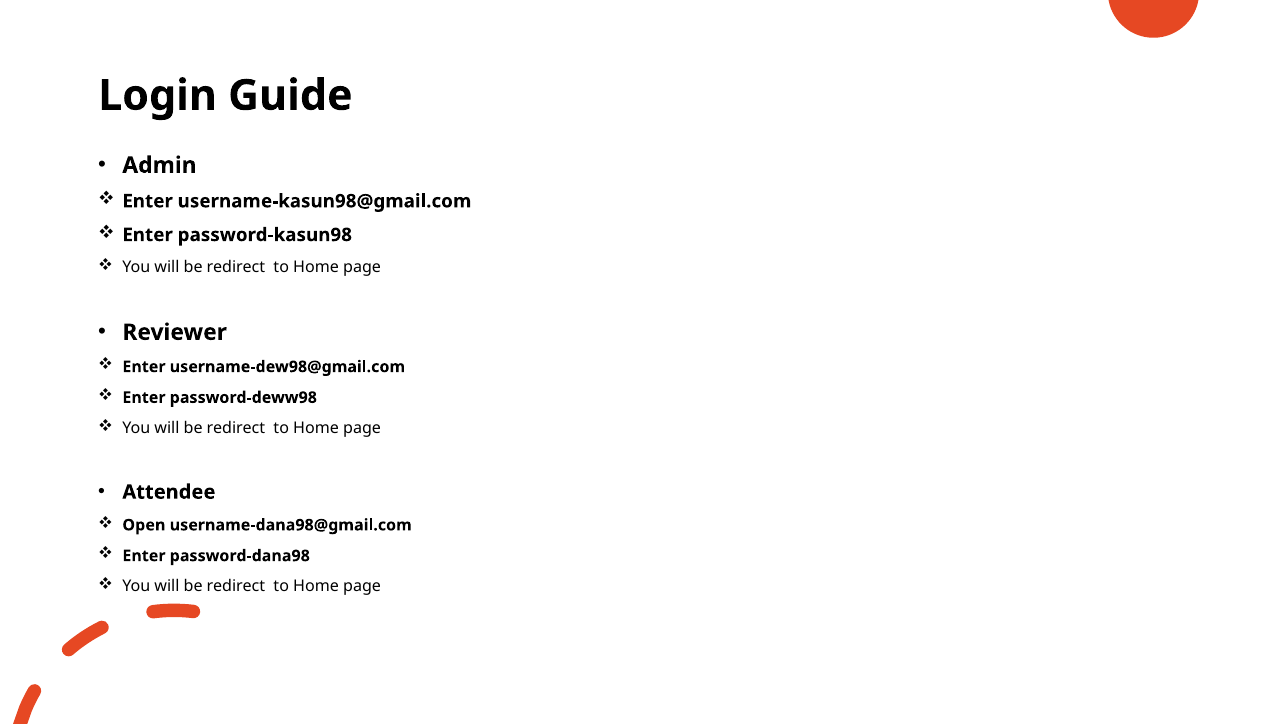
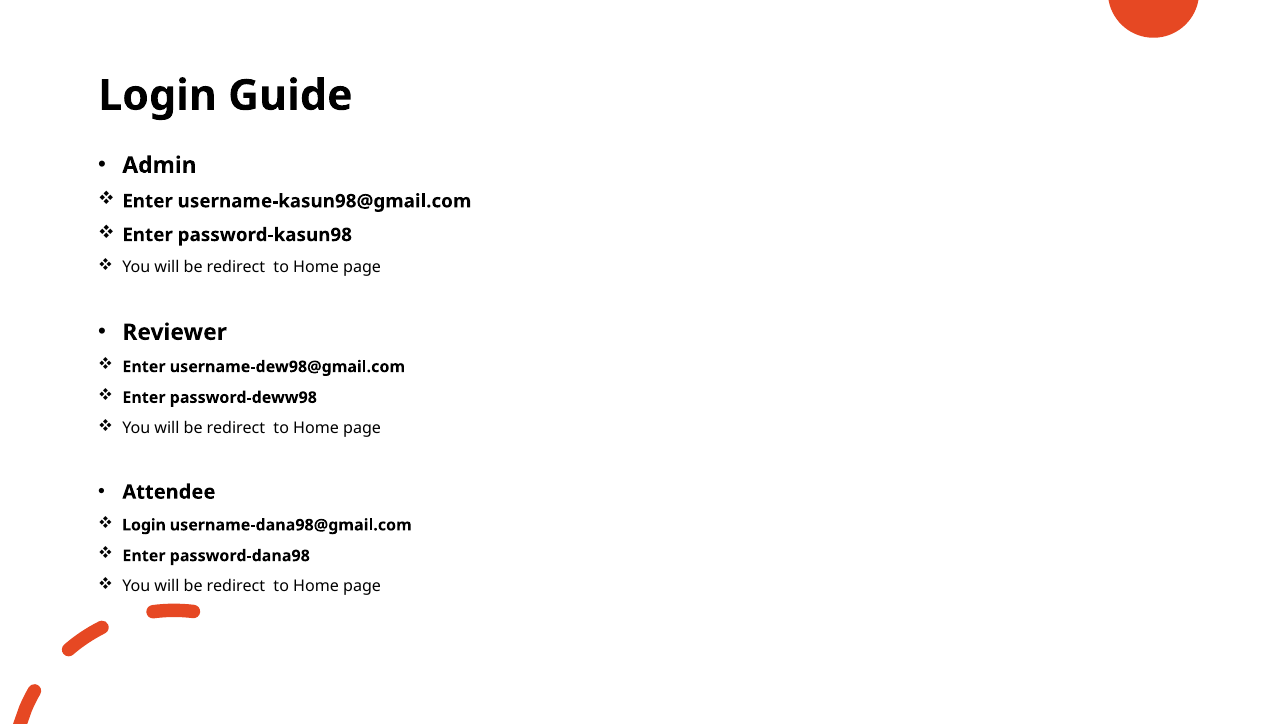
Open at (144, 525): Open -> Login
